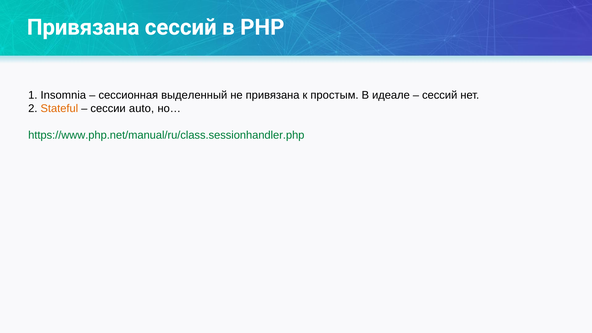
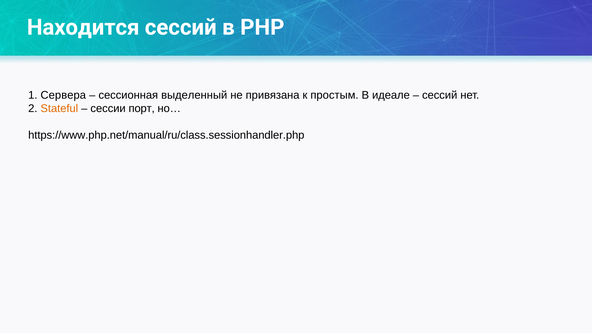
Привязана at (83, 27): Привязана -> Находится
Insomnia: Insomnia -> Сервера
auto: auto -> порт
https://www.php.net/manual/ru/class.sessionhandler.php colour: green -> black
